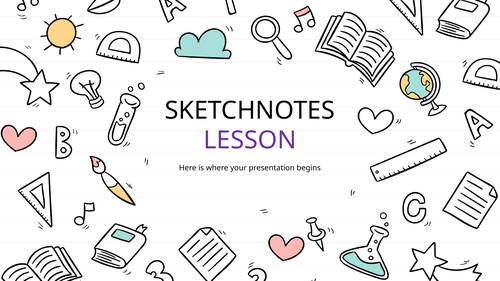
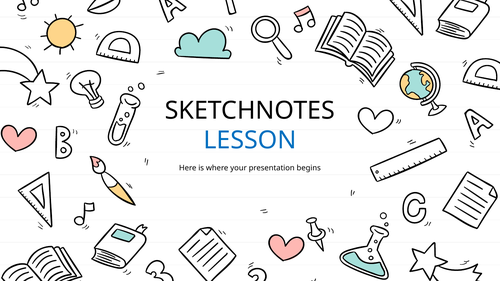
LESSON colour: purple -> blue
